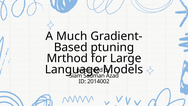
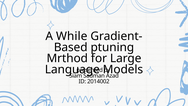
Much: Much -> While
